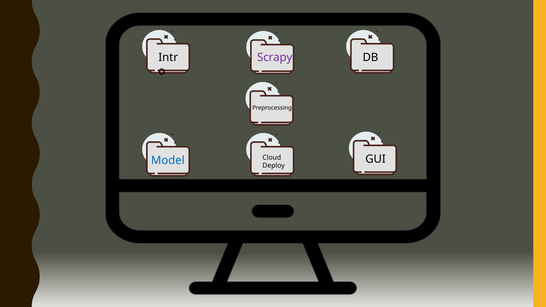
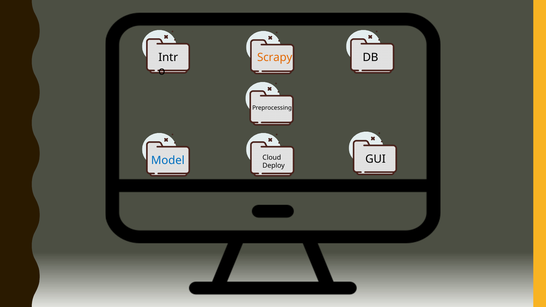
Scrapy colour: purple -> orange
